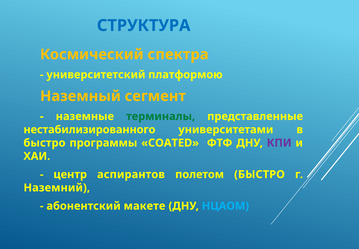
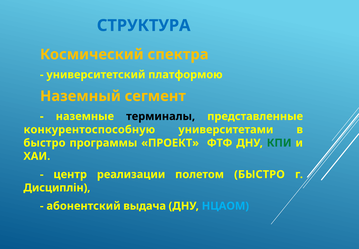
терминалы colour: green -> black
нестабилизированного: нестабилизированного -> конкурентоспособную
COATED: COATED -> ПРОЕКТ
КПИ colour: purple -> green
аспирантов: аспирантов -> реализации
Наземний: Наземний -> Дисциплін
макете: макете -> выдача
